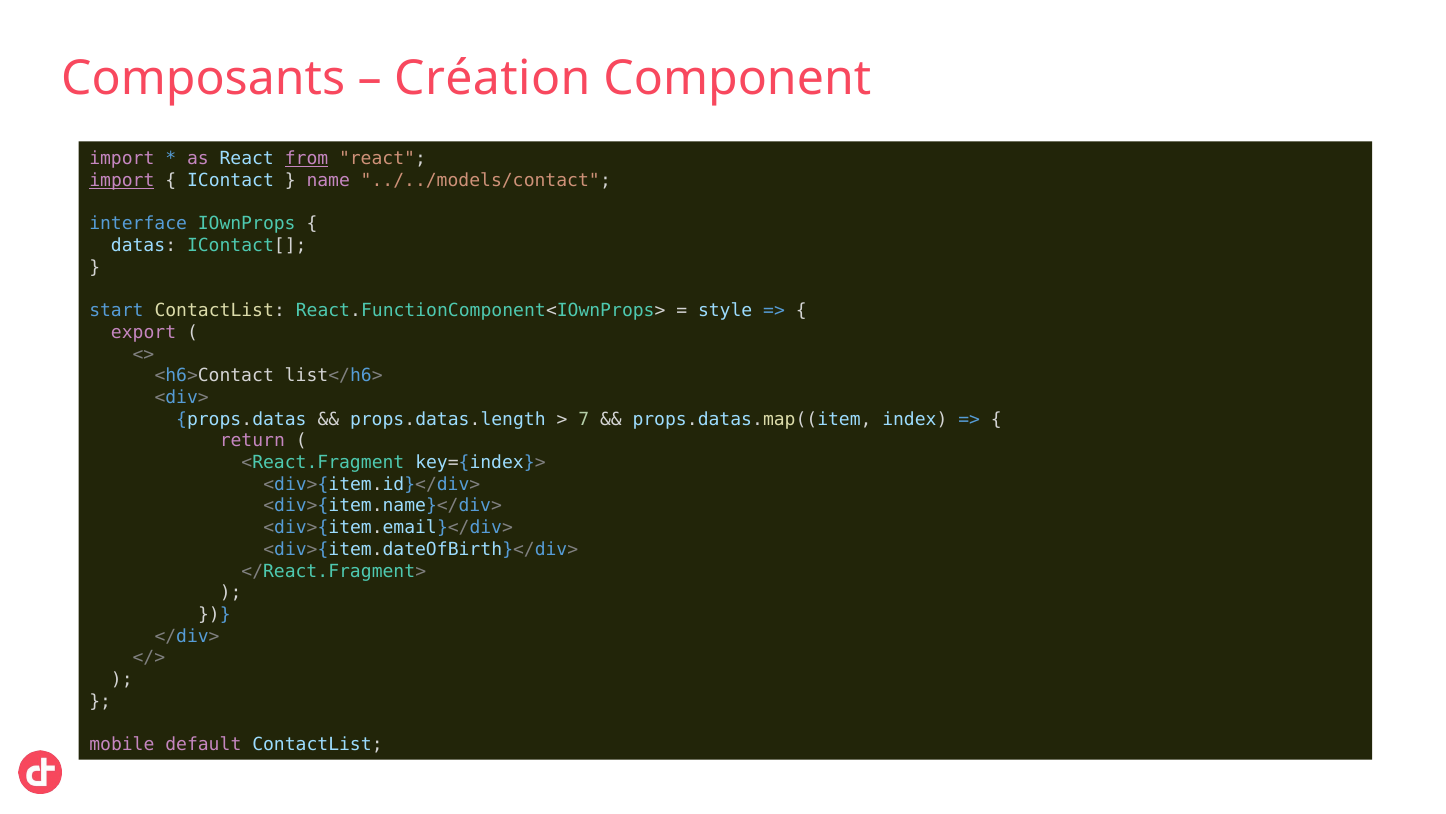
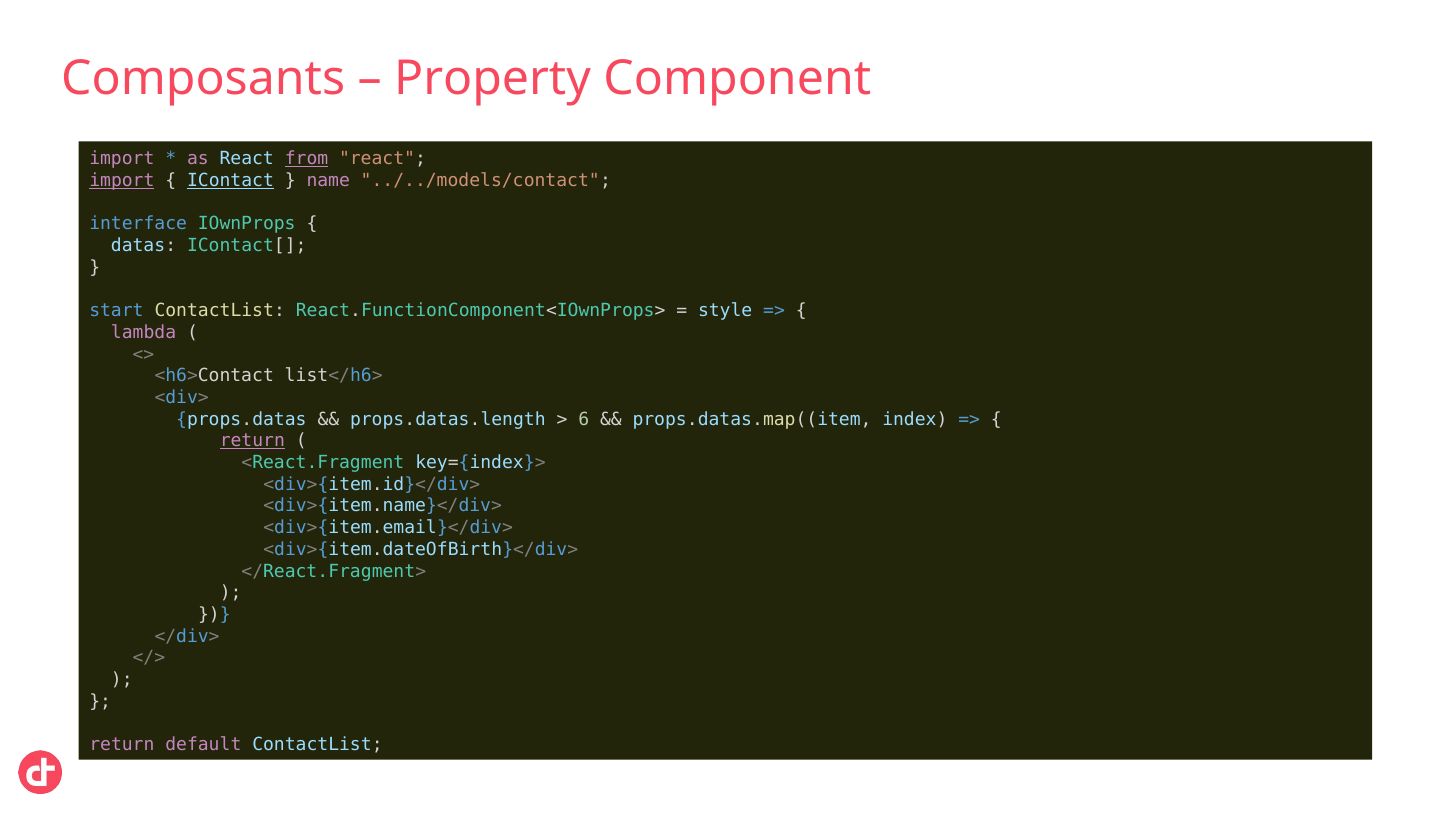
Création: Création -> Property
IContact underline: none -> present
export: export -> lambda
7: 7 -> 6
return at (252, 441) underline: none -> present
mobile at (122, 744): mobile -> return
